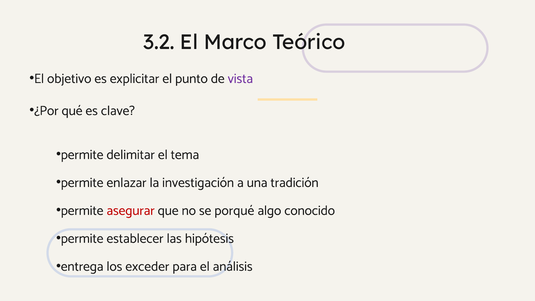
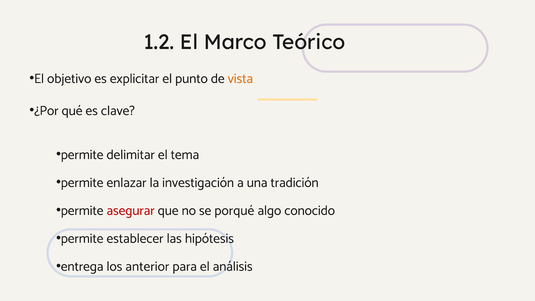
3.2: 3.2 -> 1.2
vista colour: purple -> orange
exceder: exceder -> anterior
